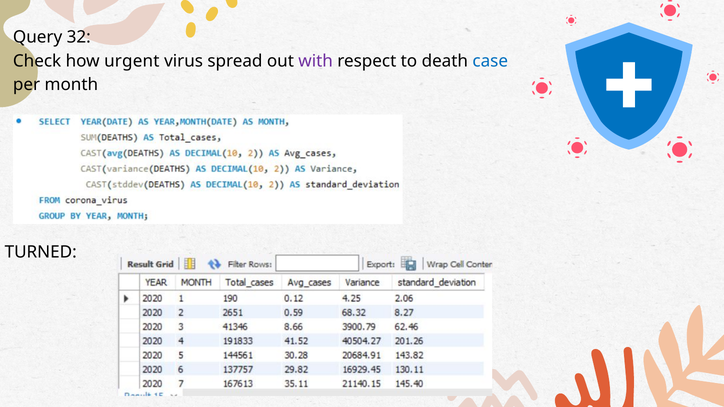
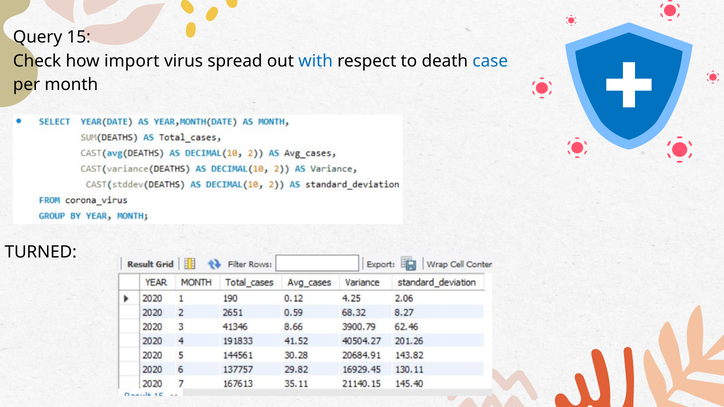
32: 32 -> 15
urgent: urgent -> import
with colour: purple -> blue
